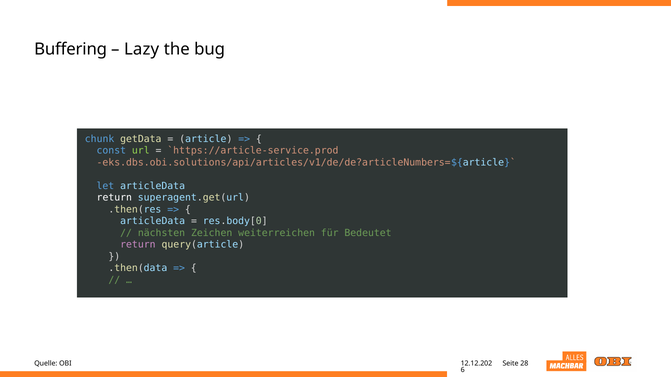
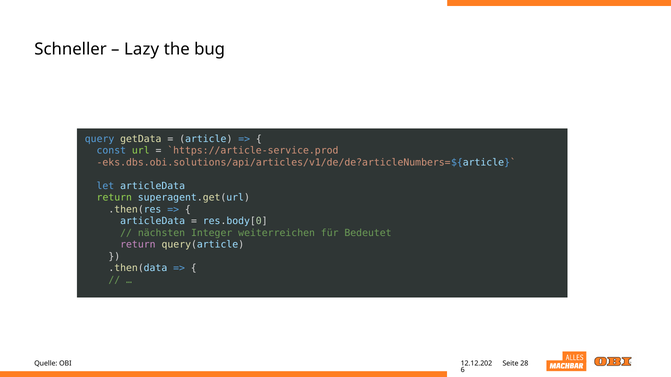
Buffering: Buffering -> Schneller
chunk: chunk -> query
return at (114, 198) colour: white -> light green
Zeichen: Zeichen -> Integer
